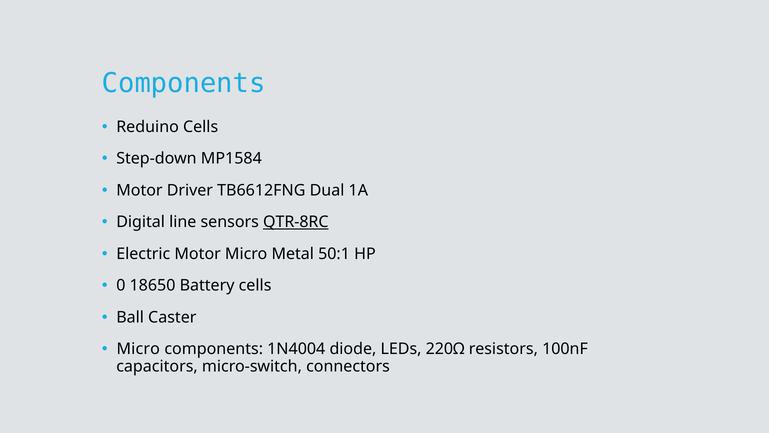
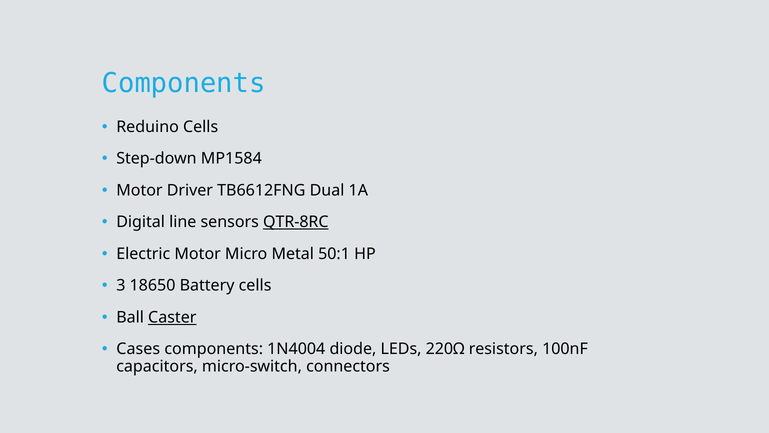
0: 0 -> 3
Caster underline: none -> present
Micro at (138, 349): Micro -> Cases
